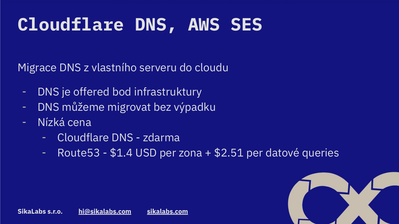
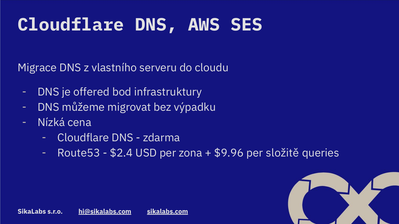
$1.4: $1.4 -> $2.4
$2.51: $2.51 -> $9.96
datové: datové -> složitě
